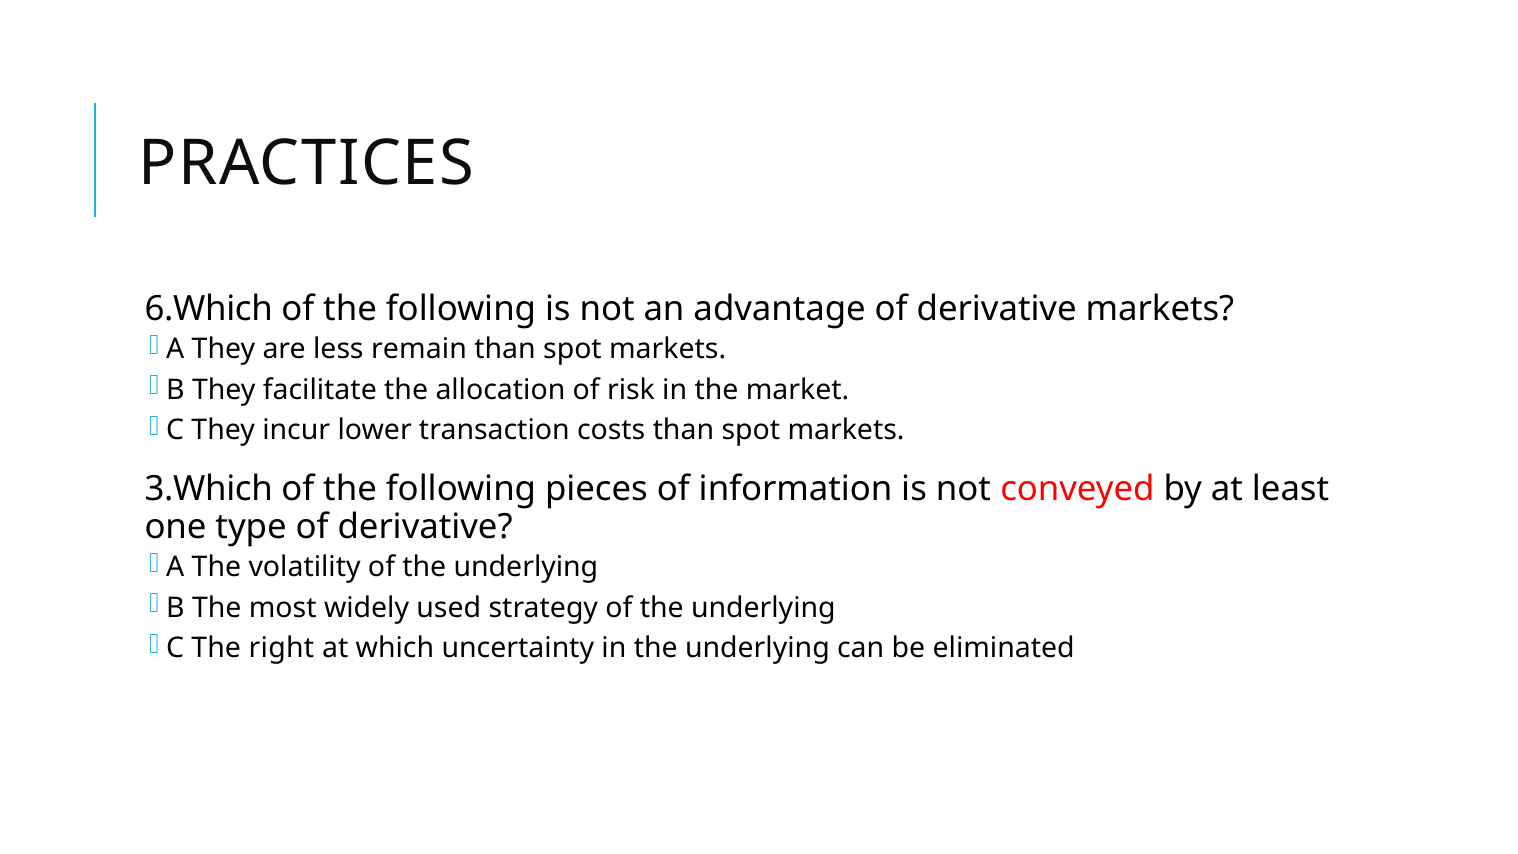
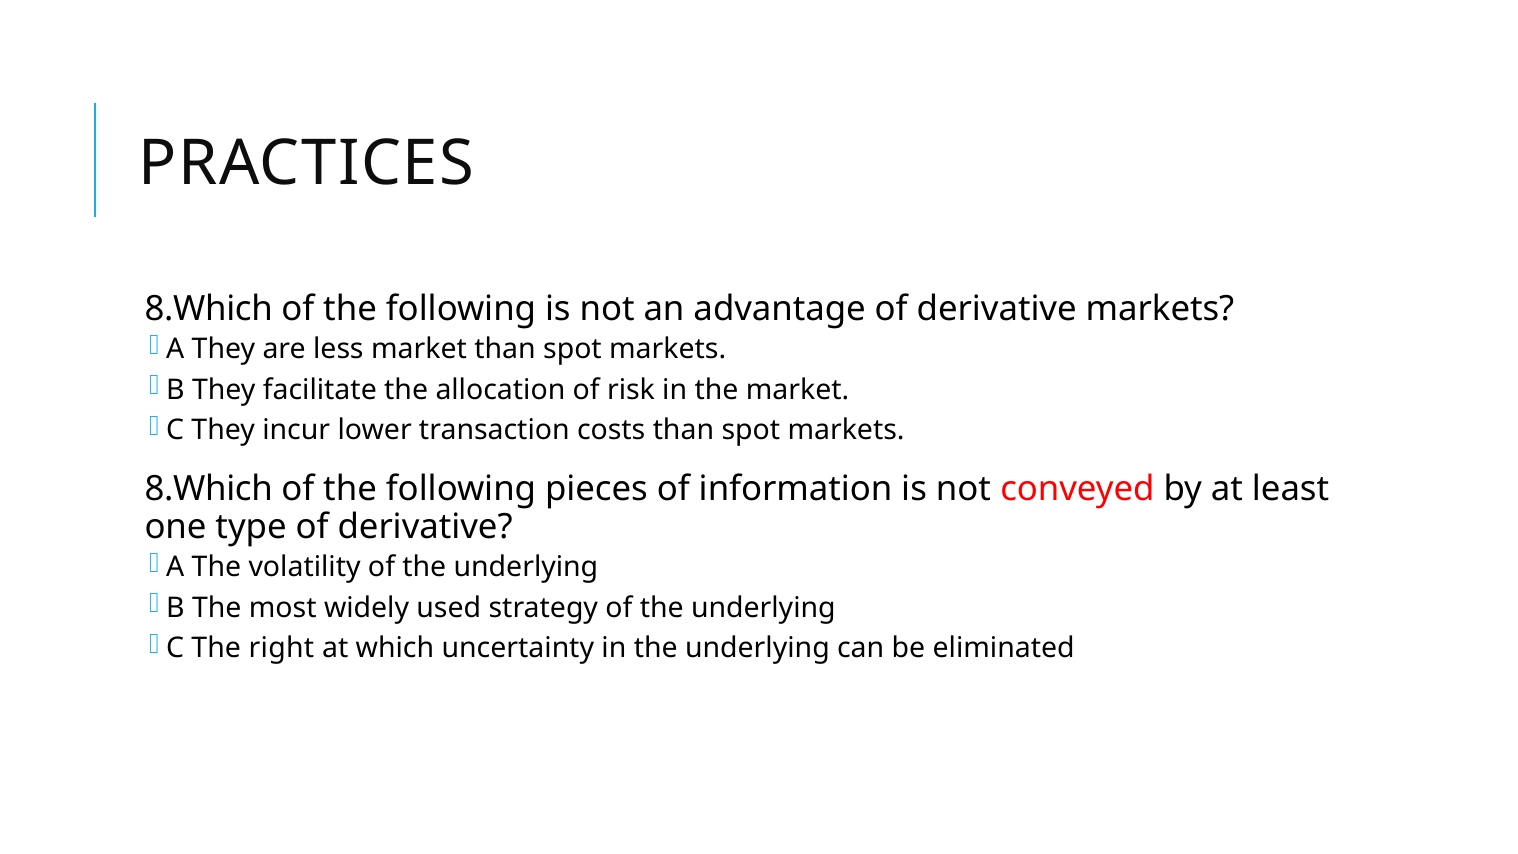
6.Which at (209, 309): 6.Which -> 8.Which
less remain: remain -> market
3.Which at (209, 489): 3.Which -> 8.Which
